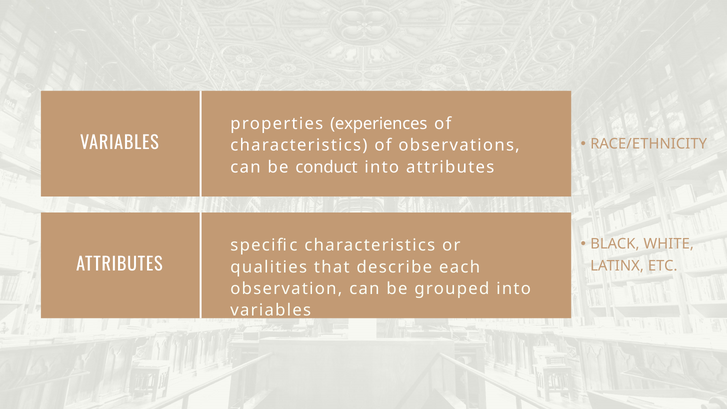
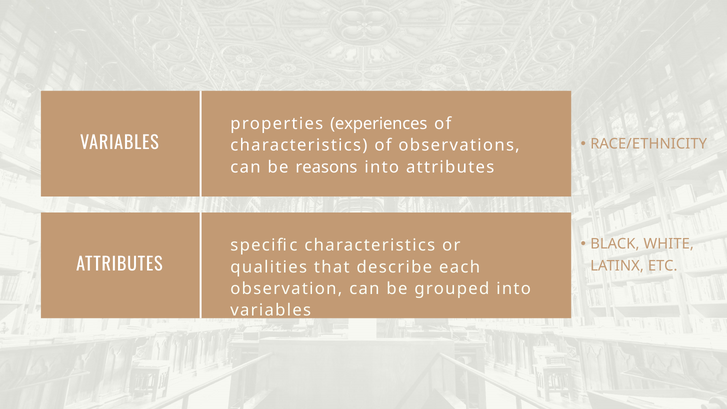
conduct: conduct -> reasons
